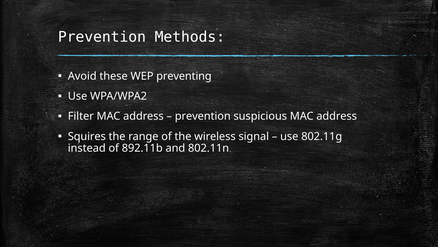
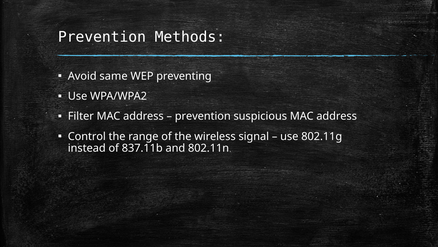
these: these -> same
Squires: Squires -> Control
892.11b: 892.11b -> 837.11b
